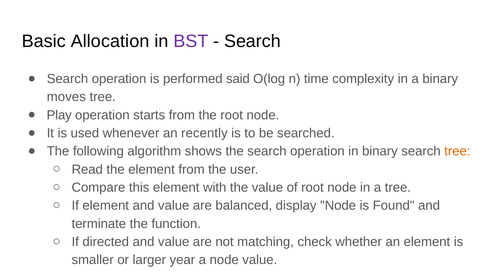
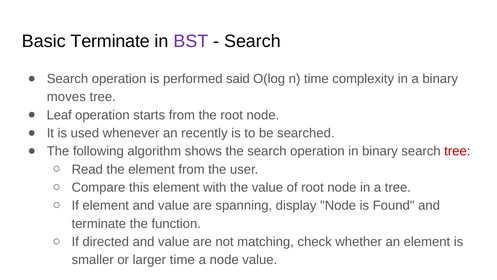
Basic Allocation: Allocation -> Terminate
Play: Play -> Leaf
tree at (457, 151) colour: orange -> red
balanced: balanced -> spanning
larger year: year -> time
